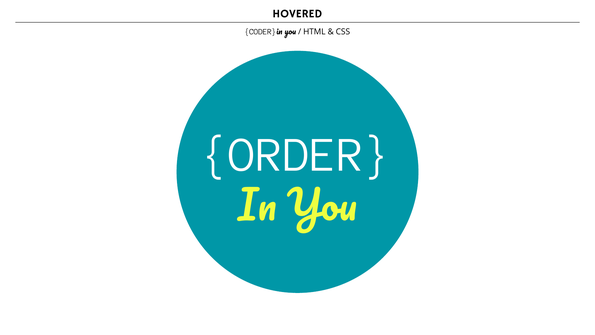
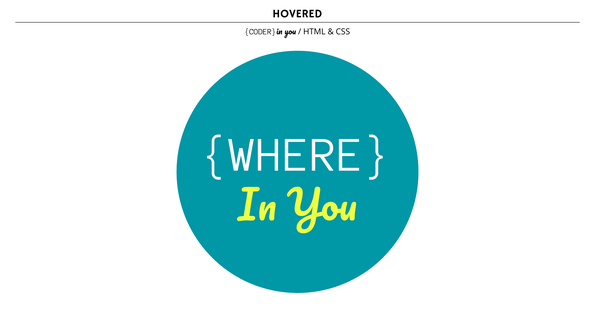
ORDER: ORDER -> WHERE
